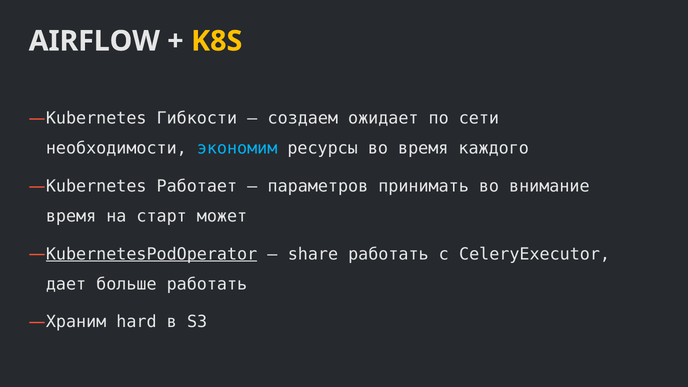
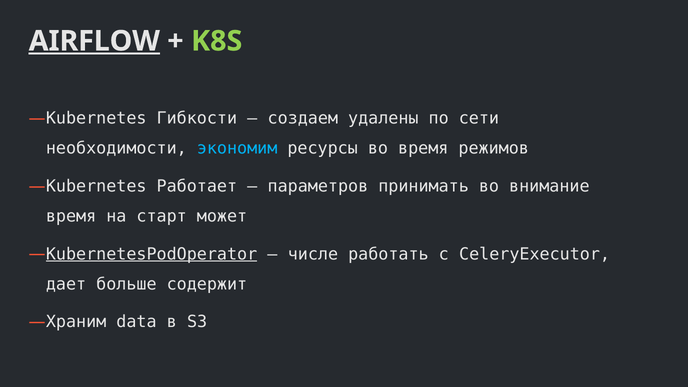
AIRFLOW underline: none -> present
K8S colour: yellow -> light green
ожидает: ожидает -> удалены
каждого: каждого -> режимов
share: share -> числе
больше работать: работать -> содержит
hard: hard -> data
